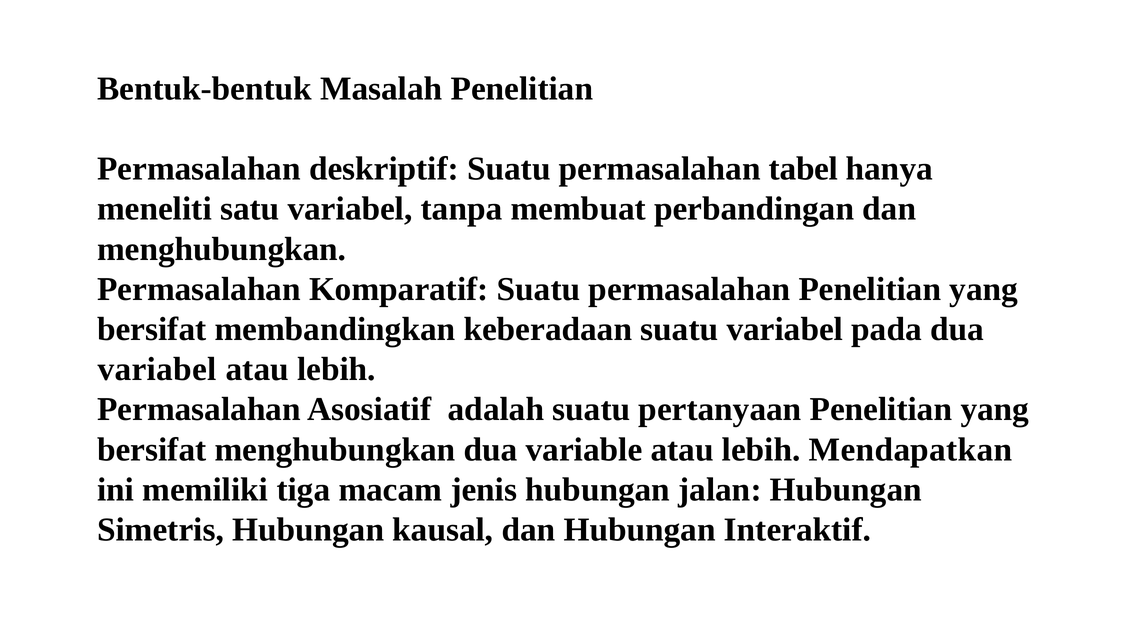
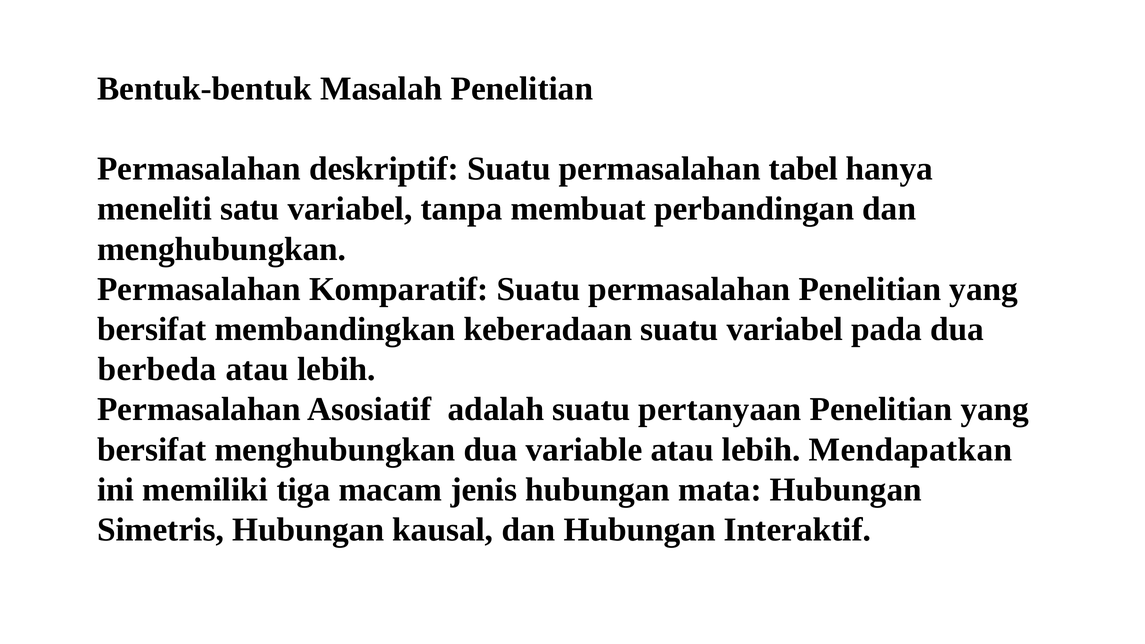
variabel at (157, 369): variabel -> berbeda
jalan: jalan -> mata
